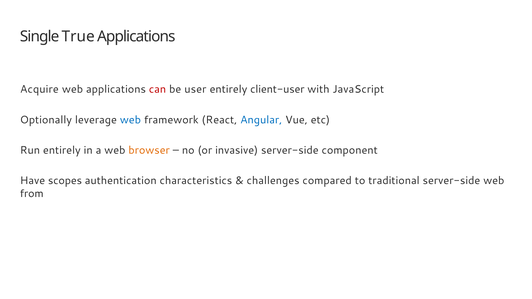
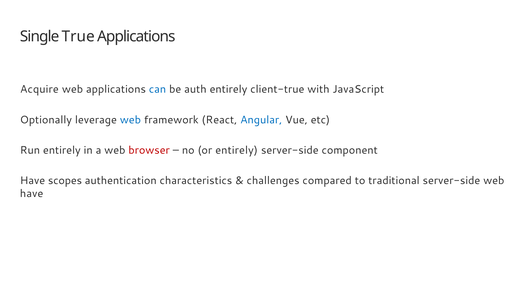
can colour: red -> blue
user: user -> auth
client-user: client-user -> client-true
browser colour: orange -> red
or invasive: invasive -> entirely
from at (32, 194): from -> have
